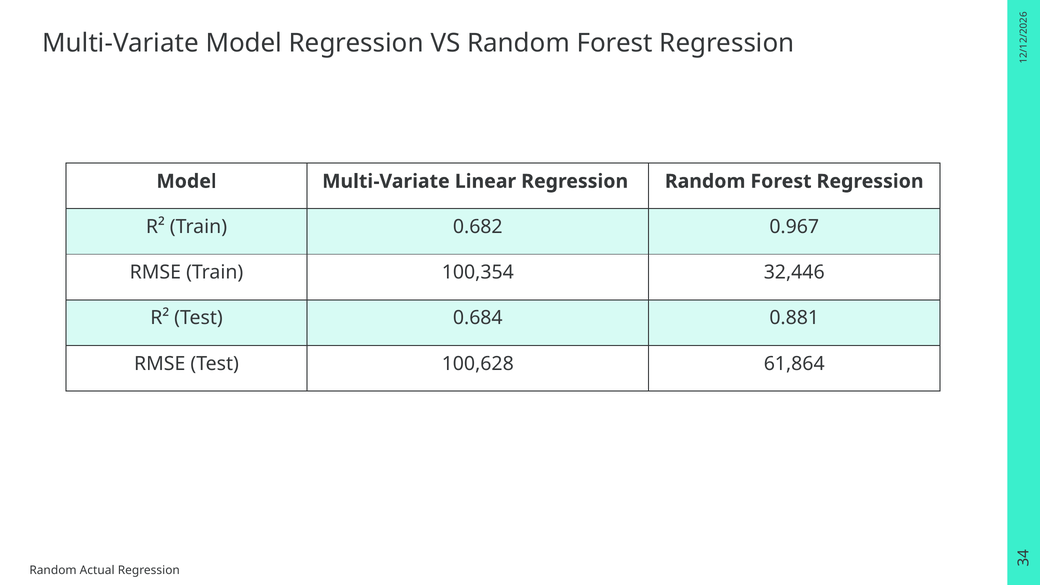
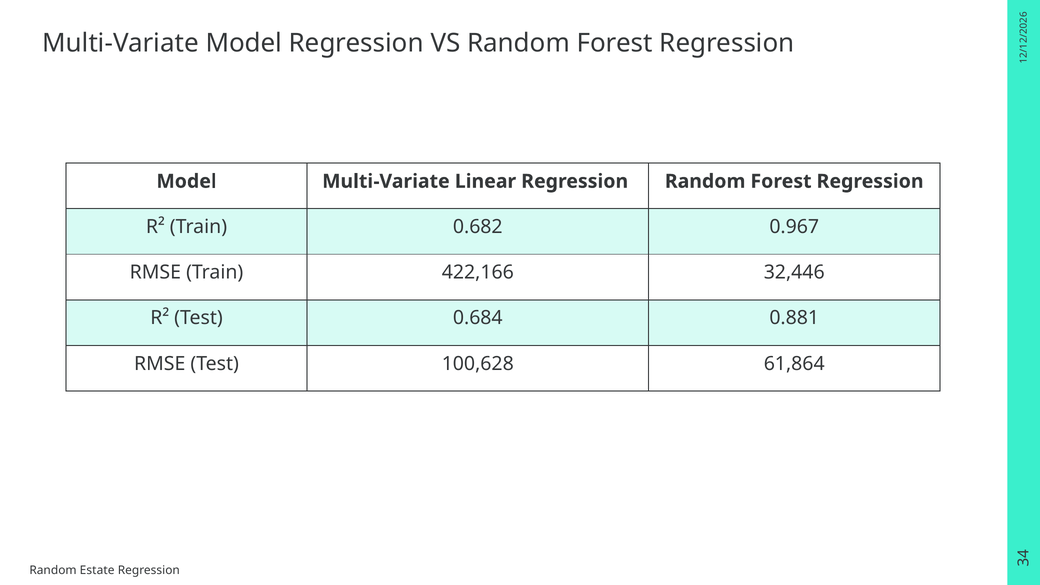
100,354: 100,354 -> 422,166
Actual: Actual -> Estate
